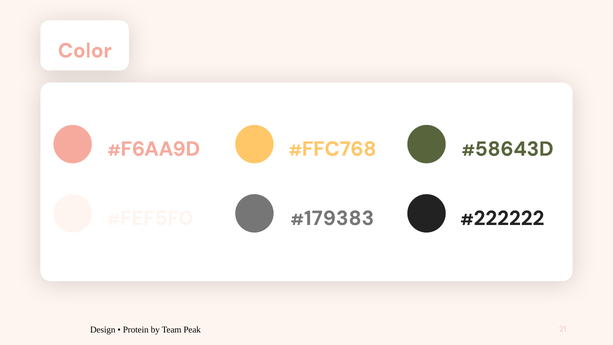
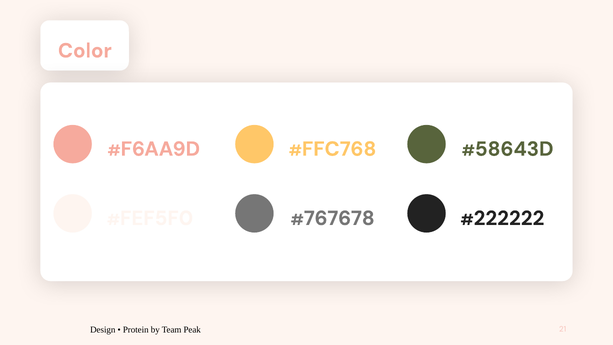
179383: 179383 -> 767678
